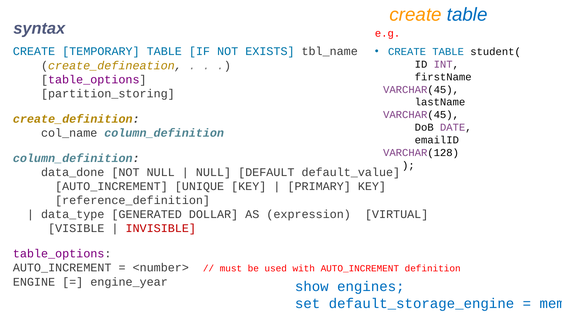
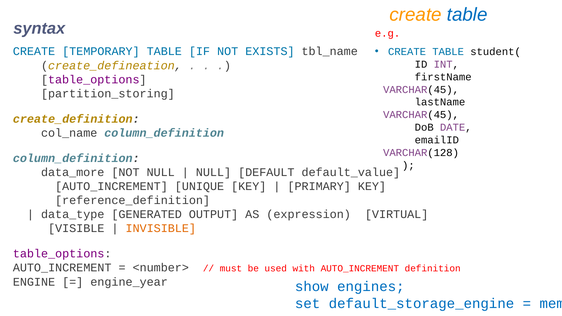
data_done: data_done -> data_more
DOLLAR: DOLLAR -> OUTPUT
INVISIBLE colour: red -> orange
